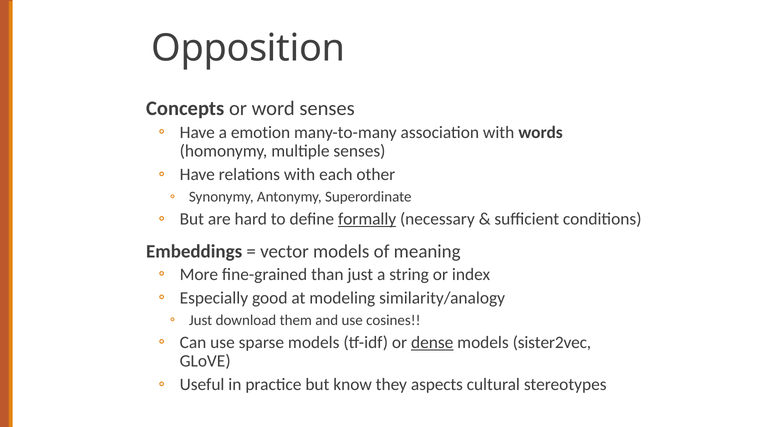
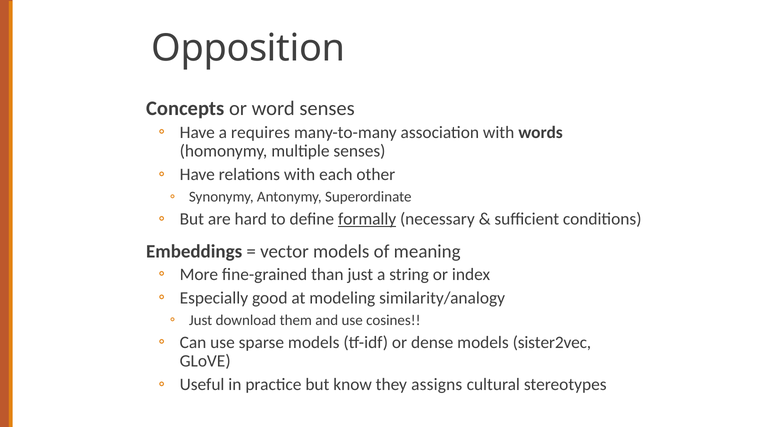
emotion: emotion -> requires
dense underline: present -> none
aspects: aspects -> assigns
